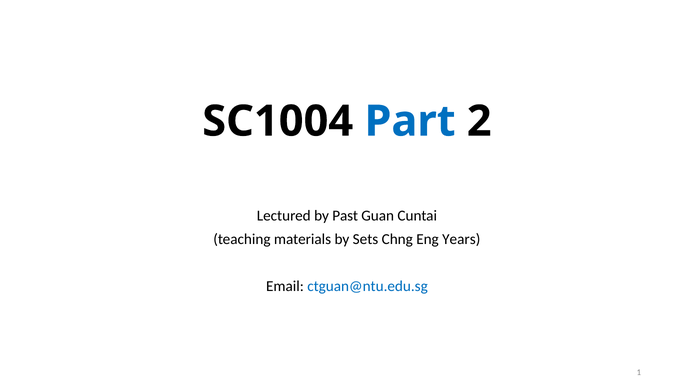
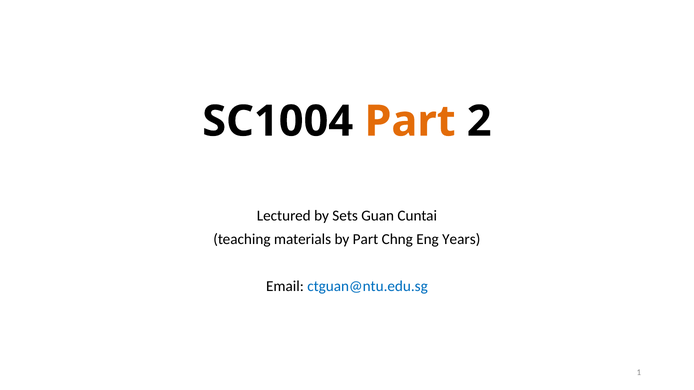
Part at (410, 121) colour: blue -> orange
Past: Past -> Sets
by Sets: Sets -> Part
